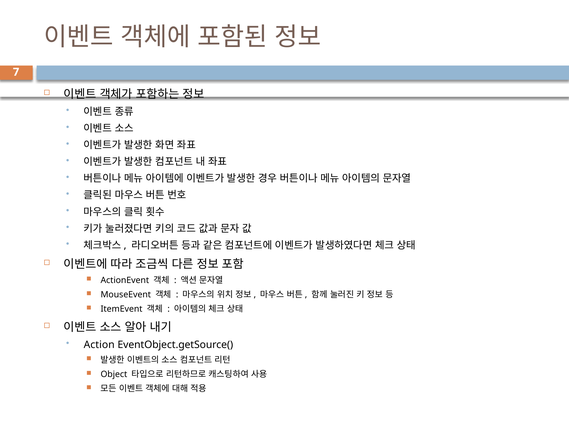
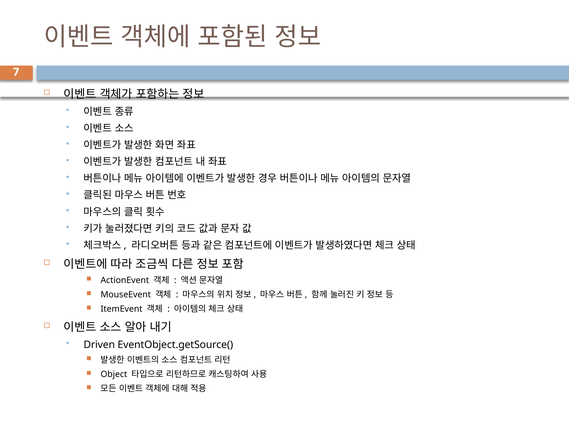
Action: Action -> Driven
